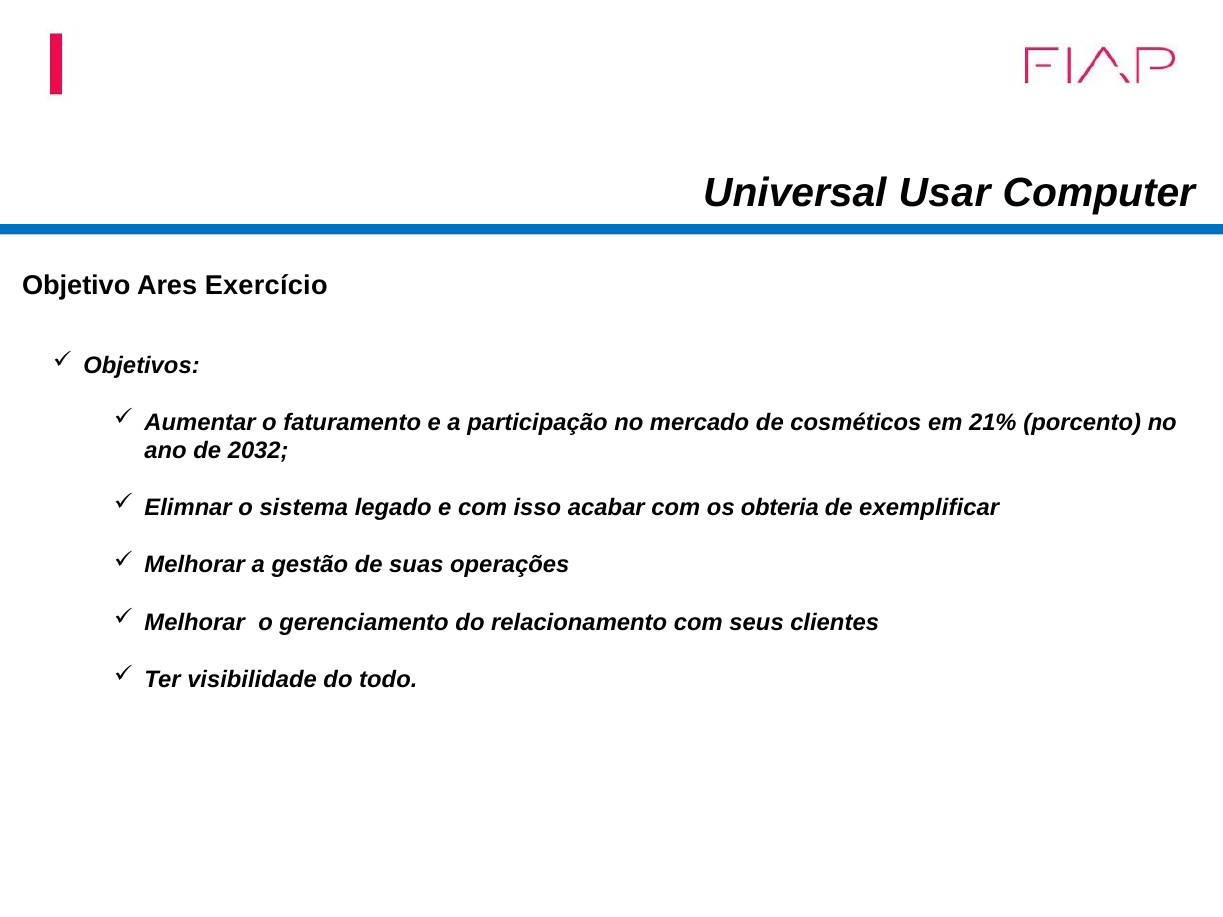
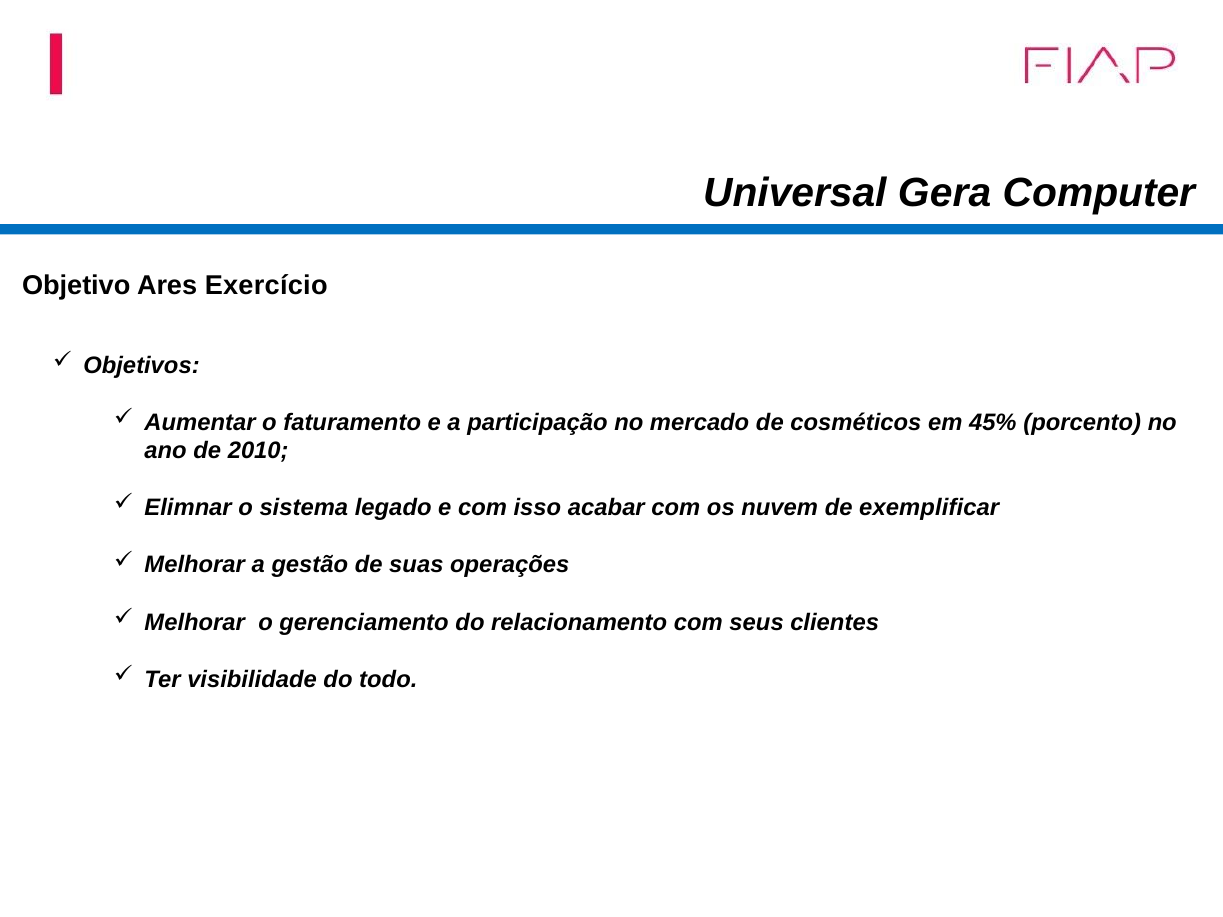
Usar: Usar -> Gera
21%: 21% -> 45%
2032: 2032 -> 2010
obteria: obteria -> nuvem
